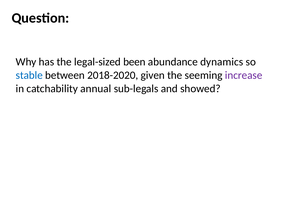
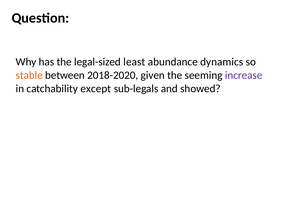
been: been -> least
stable colour: blue -> orange
annual: annual -> except
